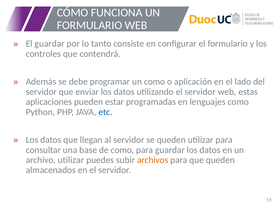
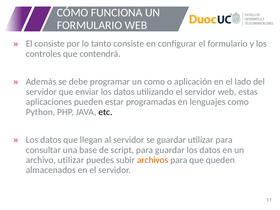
El guardar: guardar -> consiste
etc colour: blue -> black
se queden: queden -> guardar
de como: como -> script
